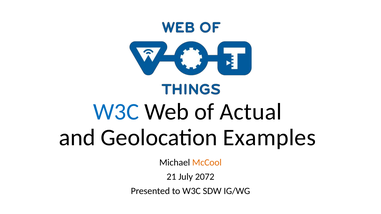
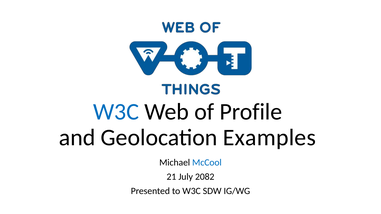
Actual: Actual -> Profile
McCool colour: orange -> blue
2072: 2072 -> 2082
